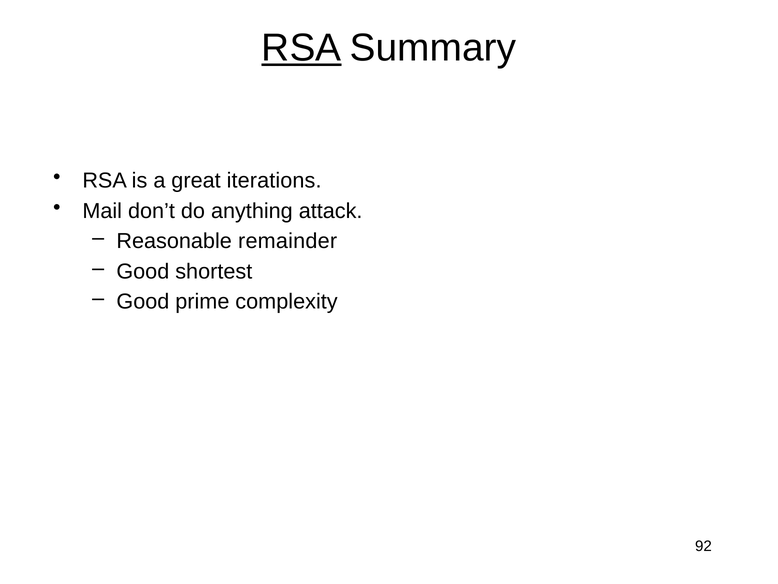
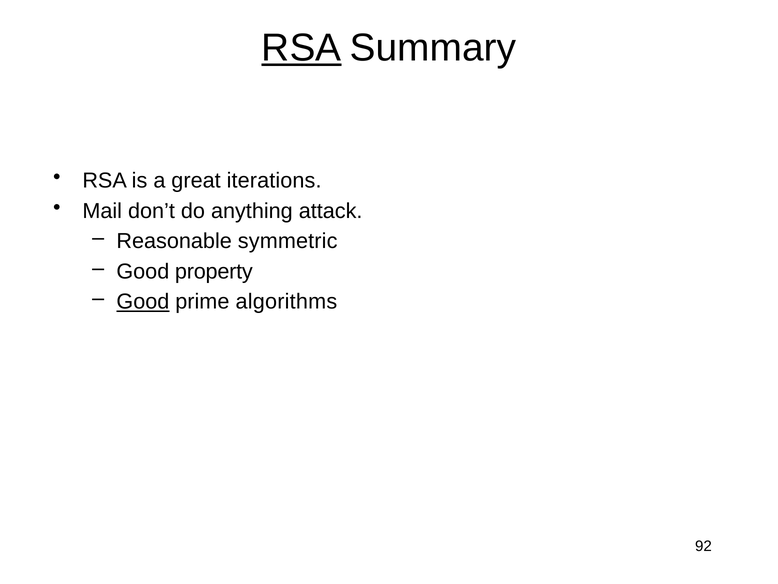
remainder: remainder -> symmetric
shortest: shortest -> property
Good at (143, 302) underline: none -> present
complexity: complexity -> algorithms
